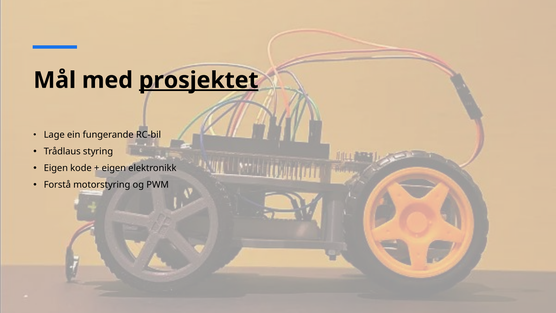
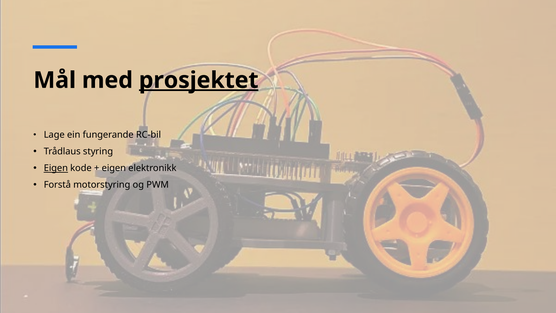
Eigen at (56, 168) underline: none -> present
